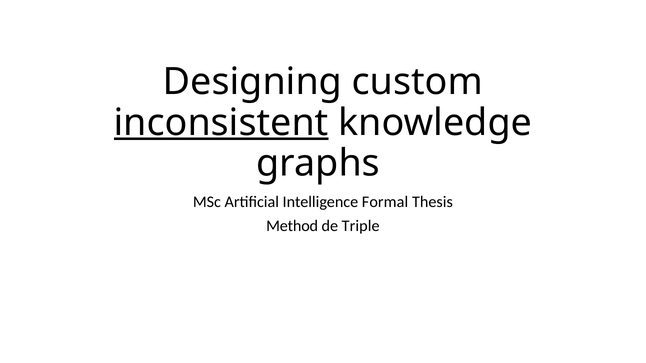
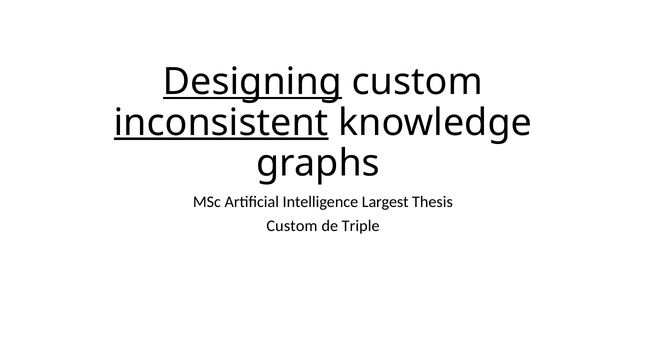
Designing underline: none -> present
Formal: Formal -> Largest
Method at (292, 226): Method -> Custom
